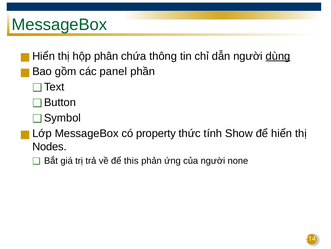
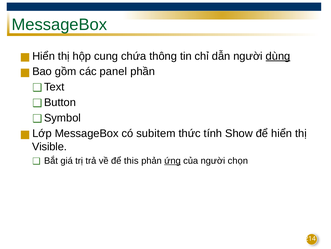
phân: phân -> cung
property: property -> subitem
Nodes: Nodes -> Visible
ứng underline: none -> present
none: none -> chọn
